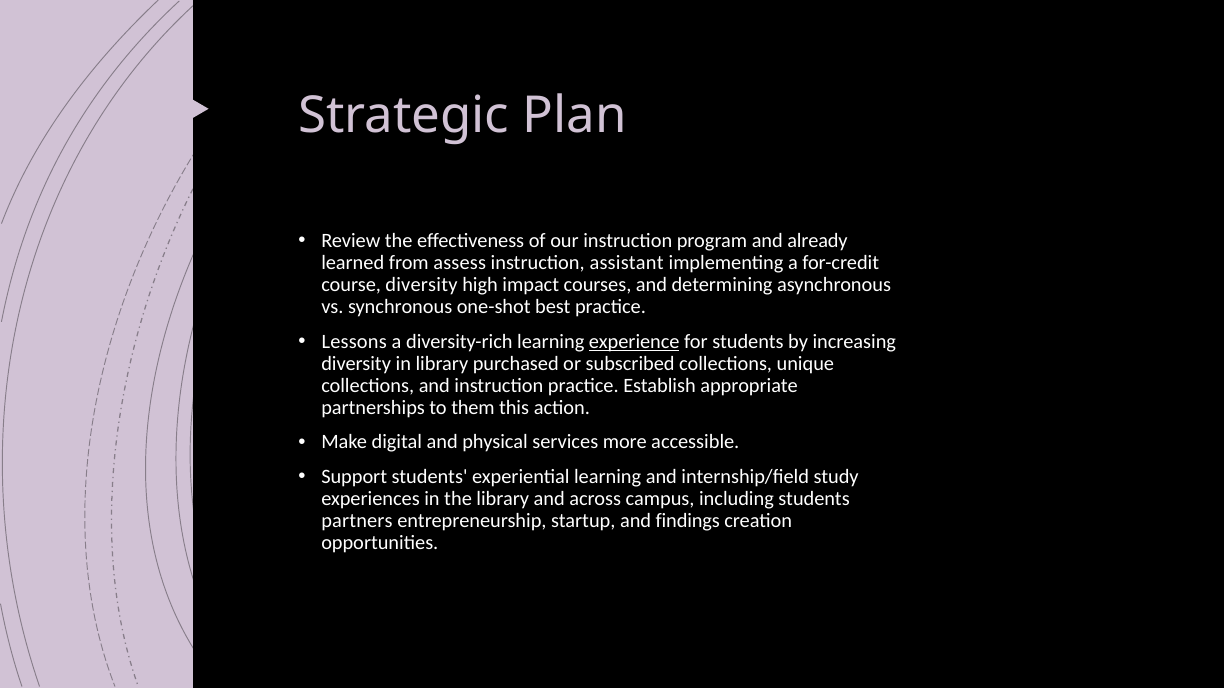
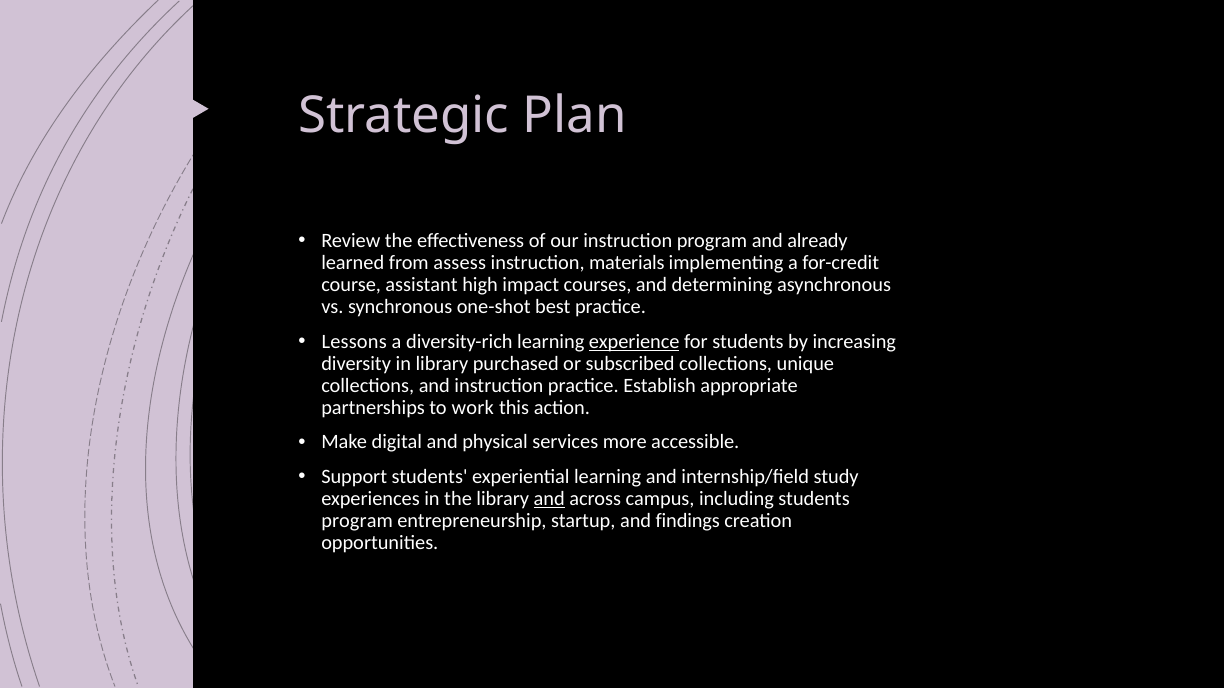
assistant: assistant -> materials
course diversity: diversity -> assistant
them: them -> work
and at (549, 499) underline: none -> present
partners at (357, 521): partners -> program
